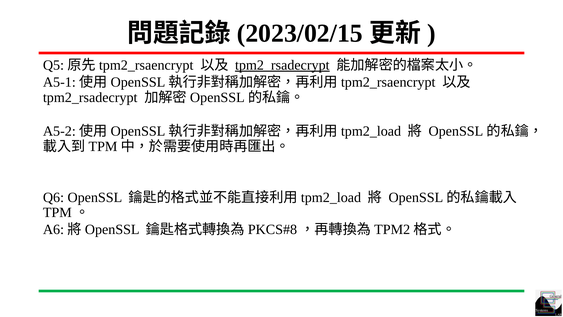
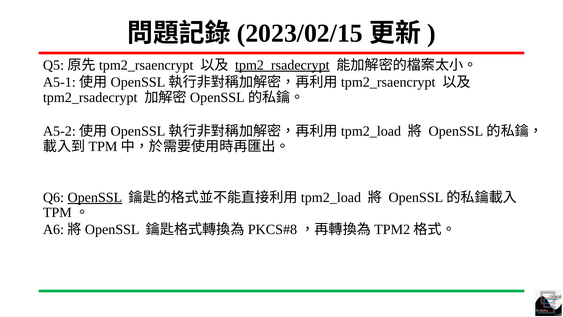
OpenSSL underline: none -> present
